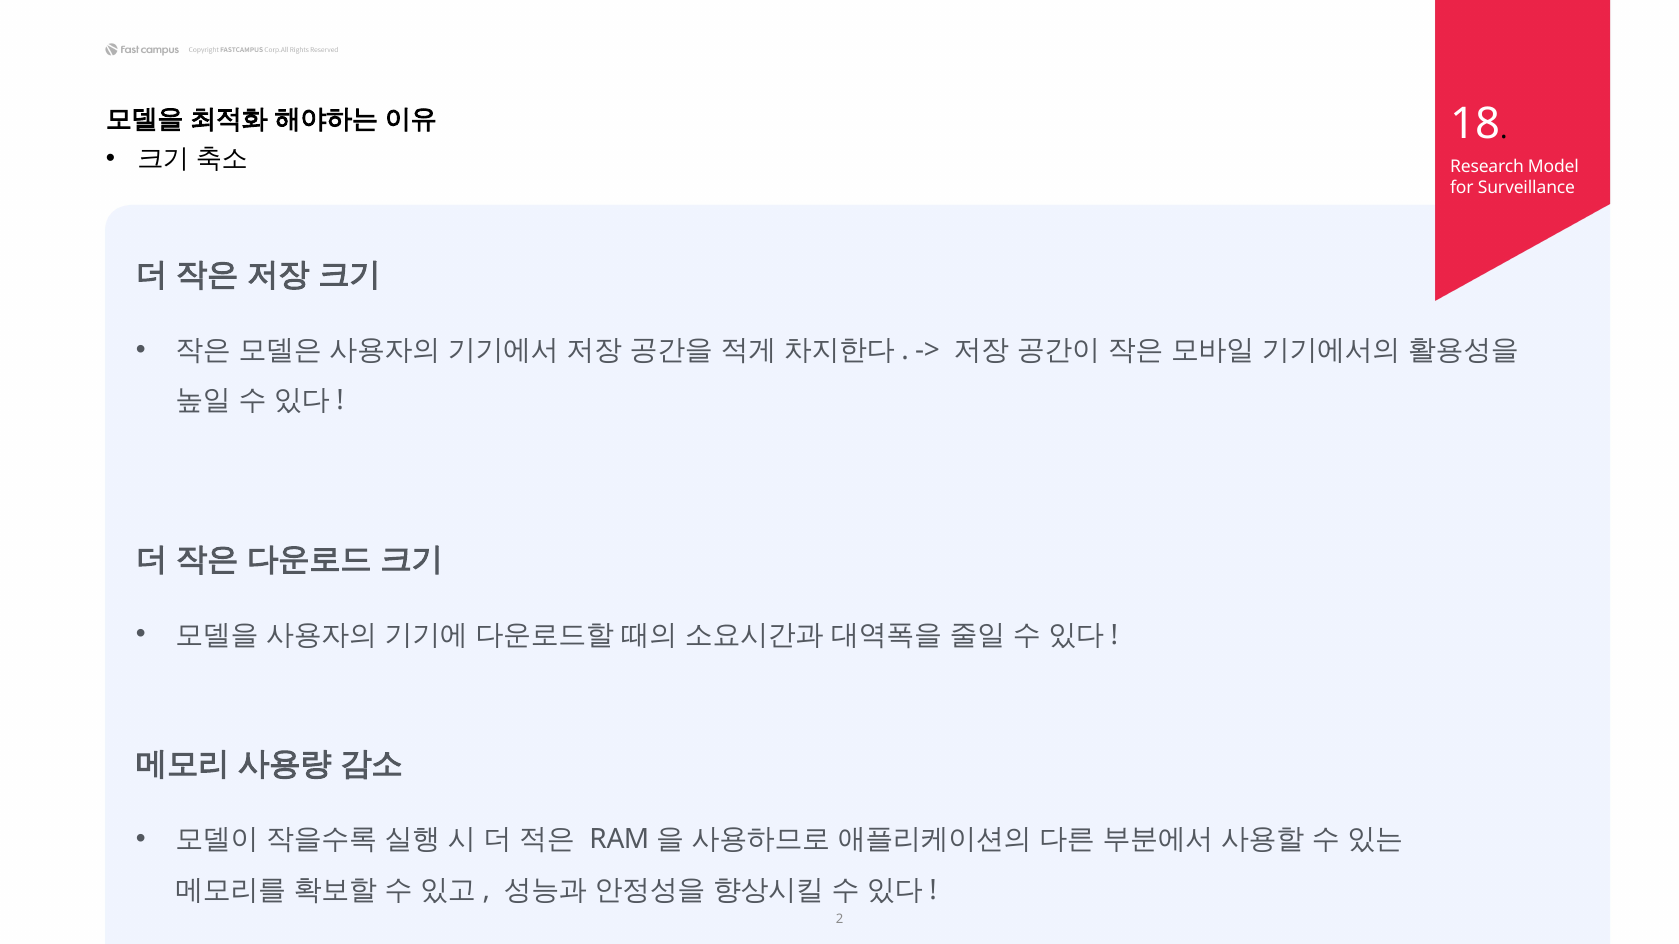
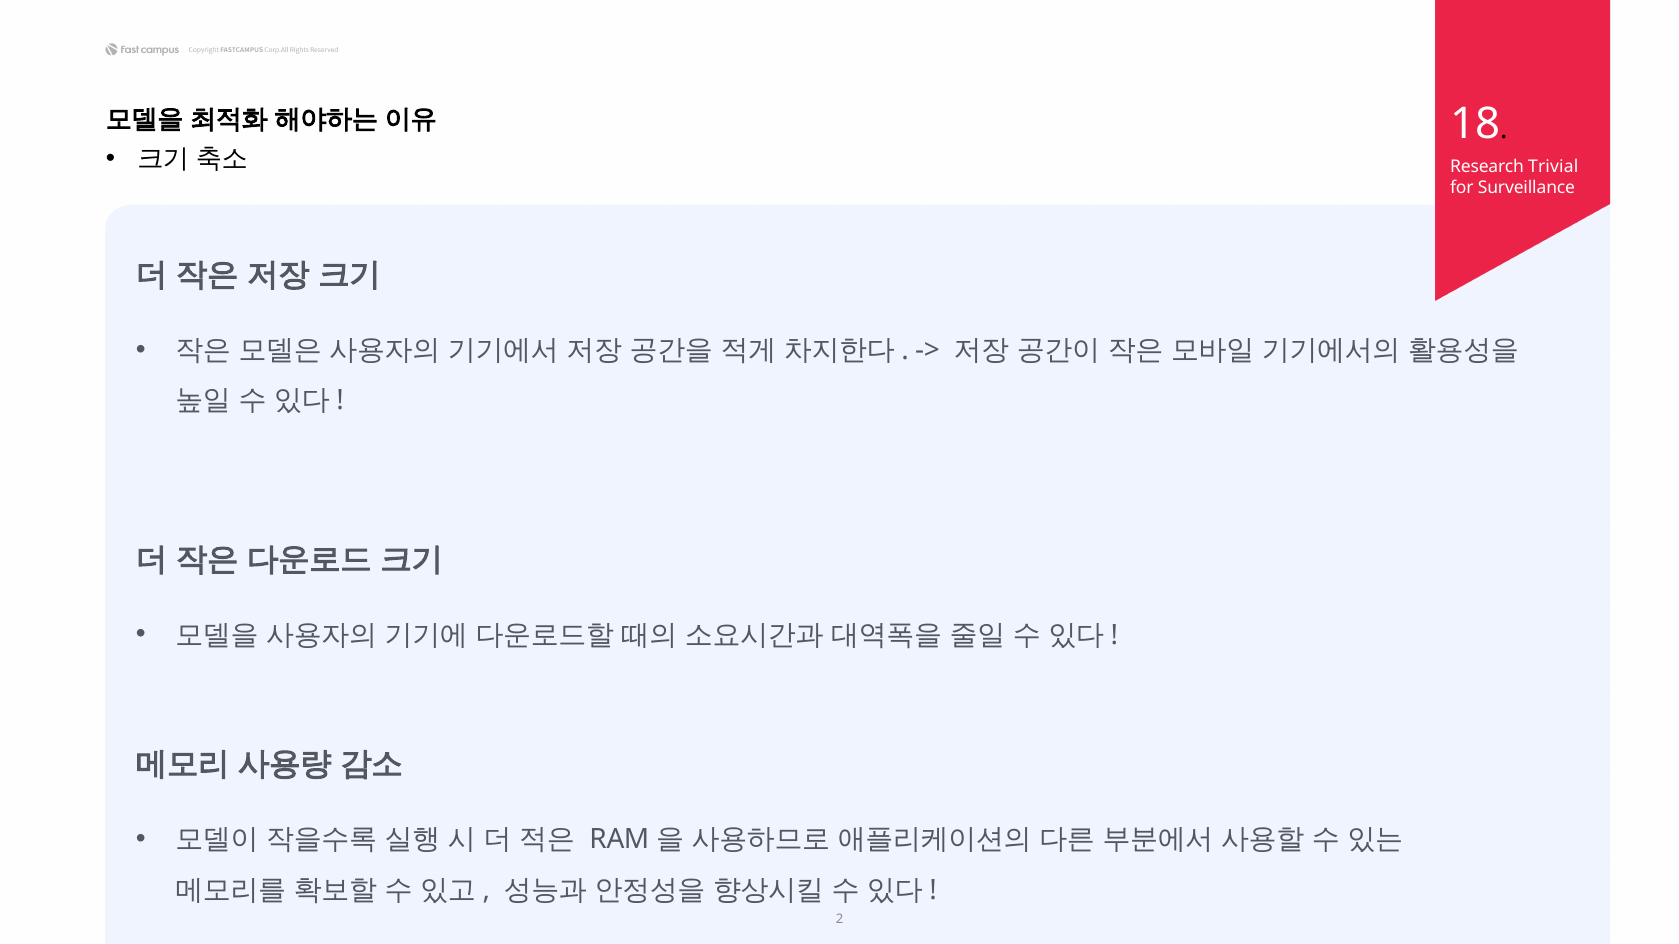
Model: Model -> Trivial
